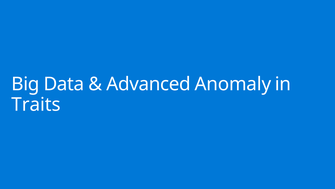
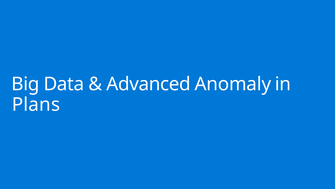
Traits: Traits -> Plans
